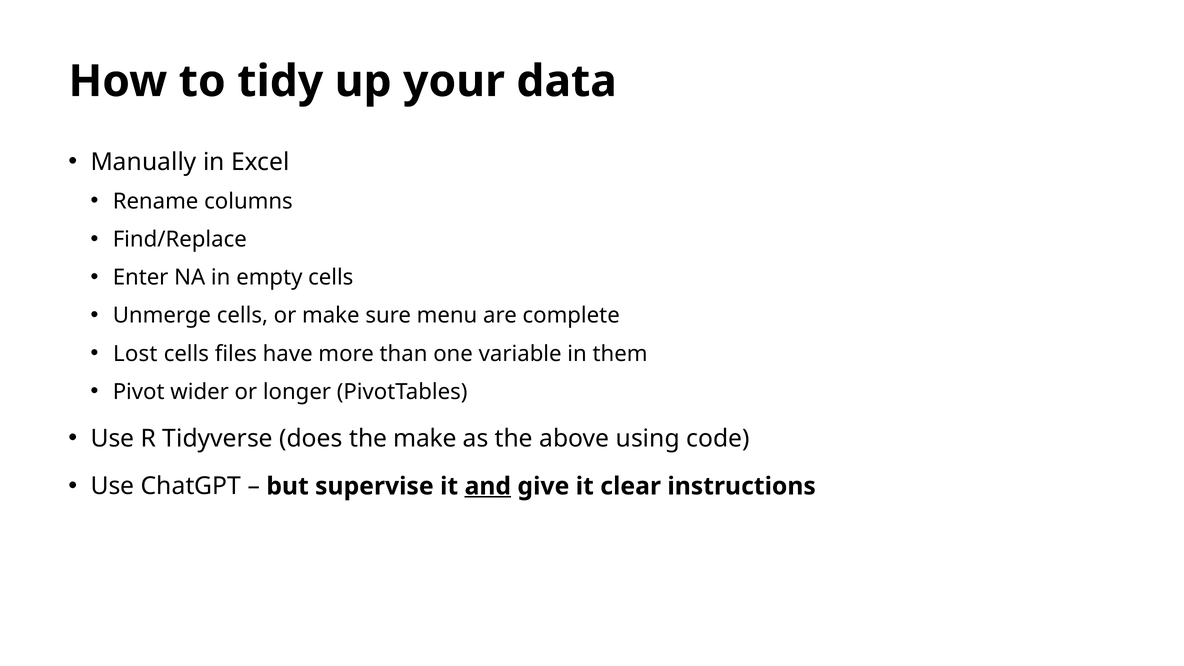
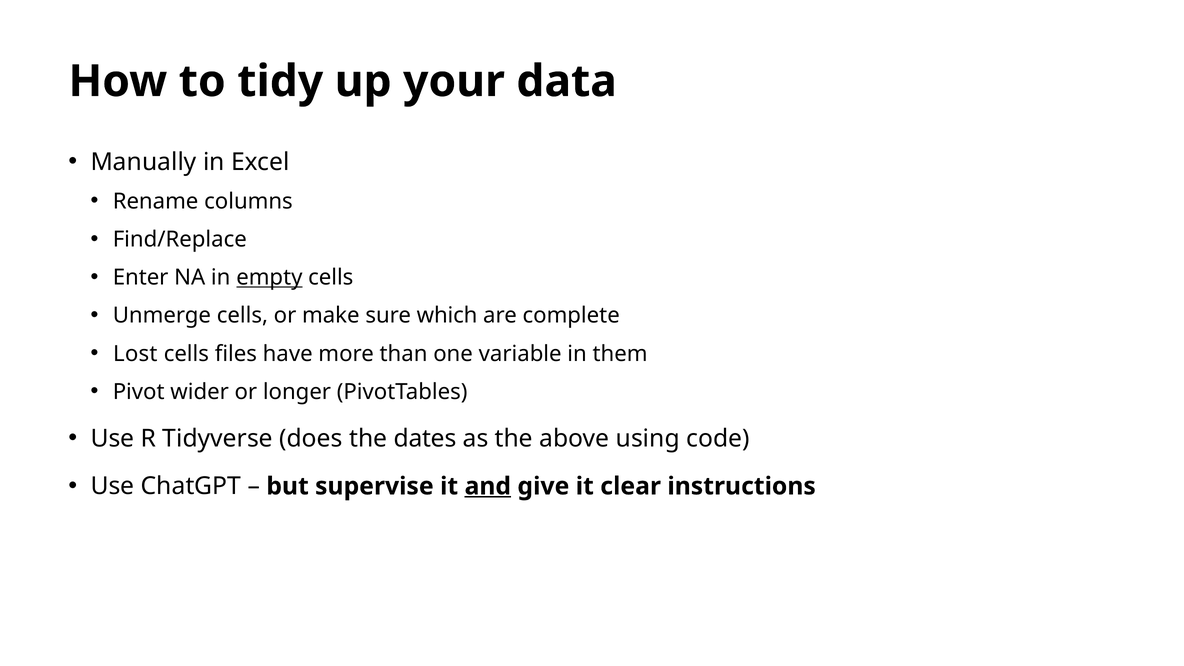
empty underline: none -> present
menu: menu -> which
the make: make -> dates
